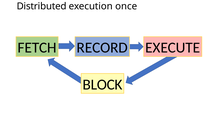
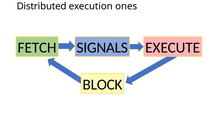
once: once -> ones
RECORD: RECORD -> SIGNALS
